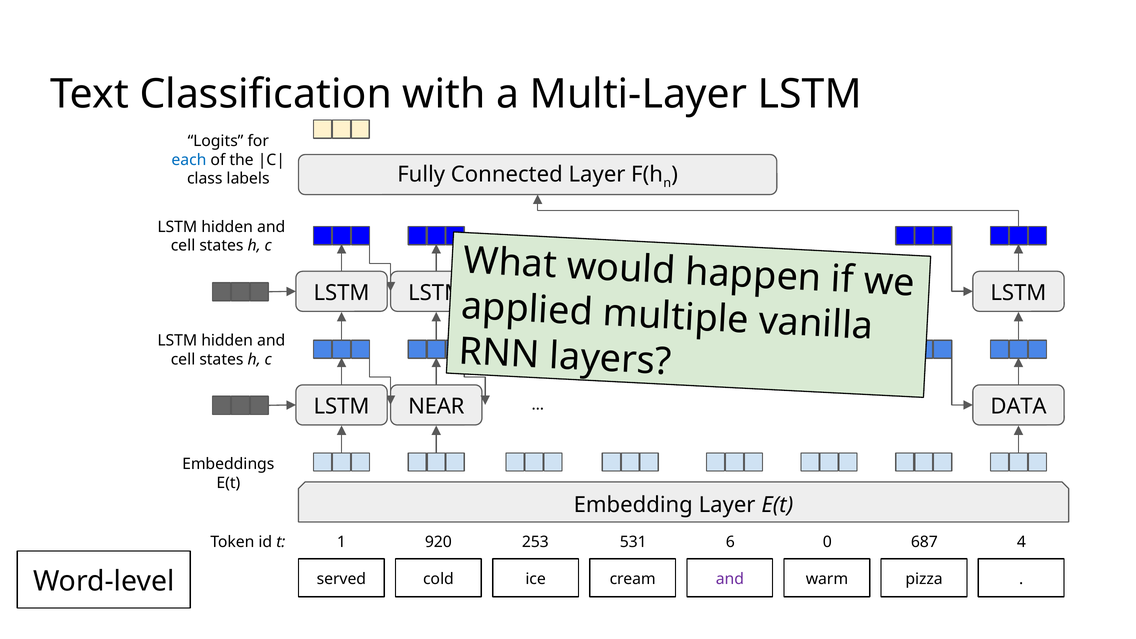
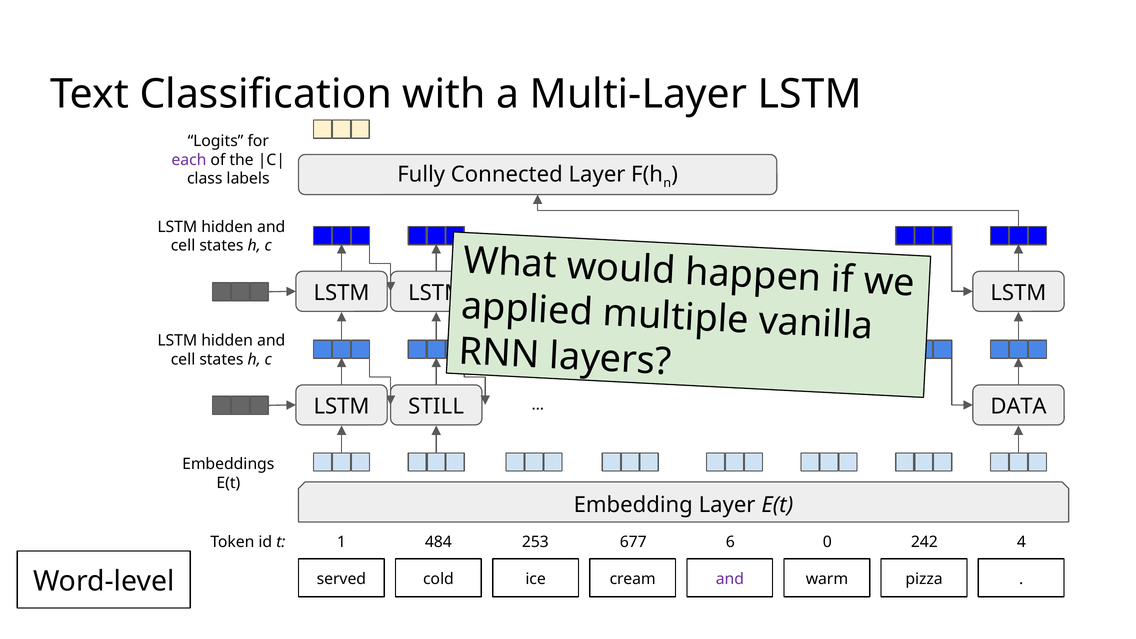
each colour: blue -> purple
NEAR: NEAR -> STILL
920: 920 -> 484
531: 531 -> 677
687: 687 -> 242
